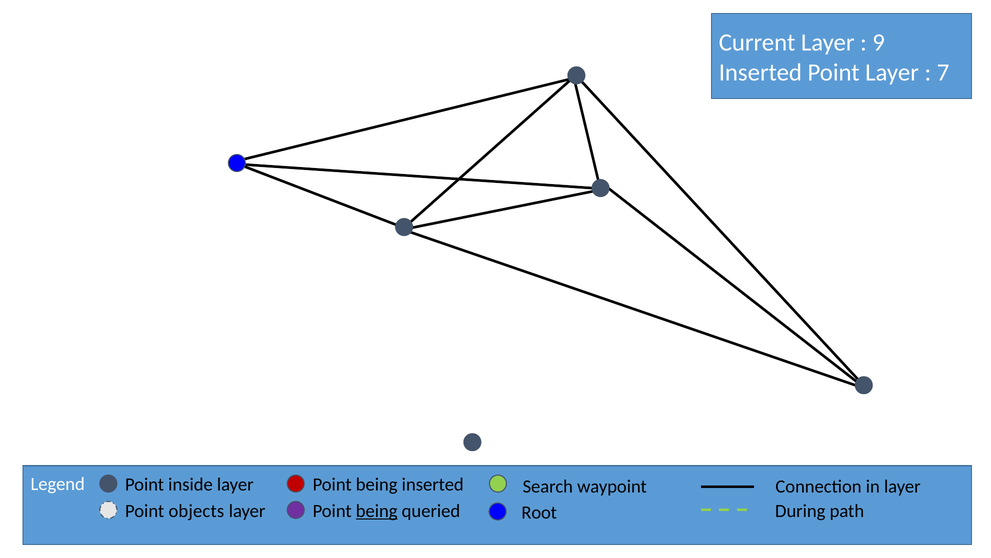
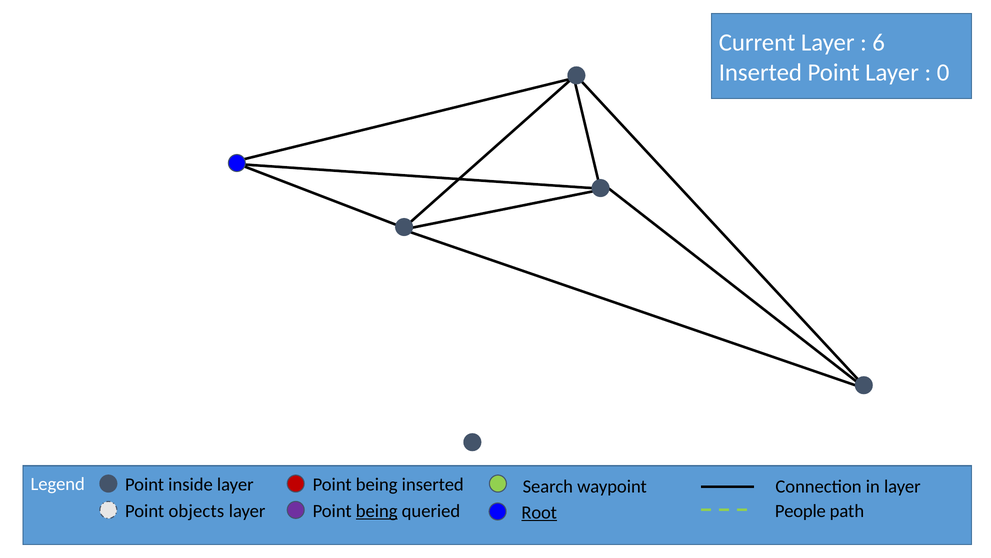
9: 9 -> 6
7: 7 -> 0
During: During -> People
Root underline: none -> present
